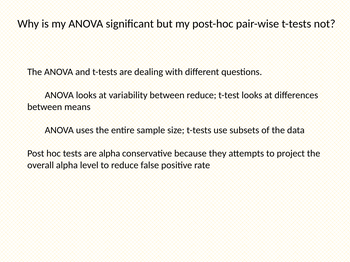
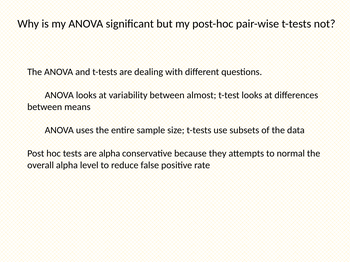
between reduce: reduce -> almost
project: project -> normal
